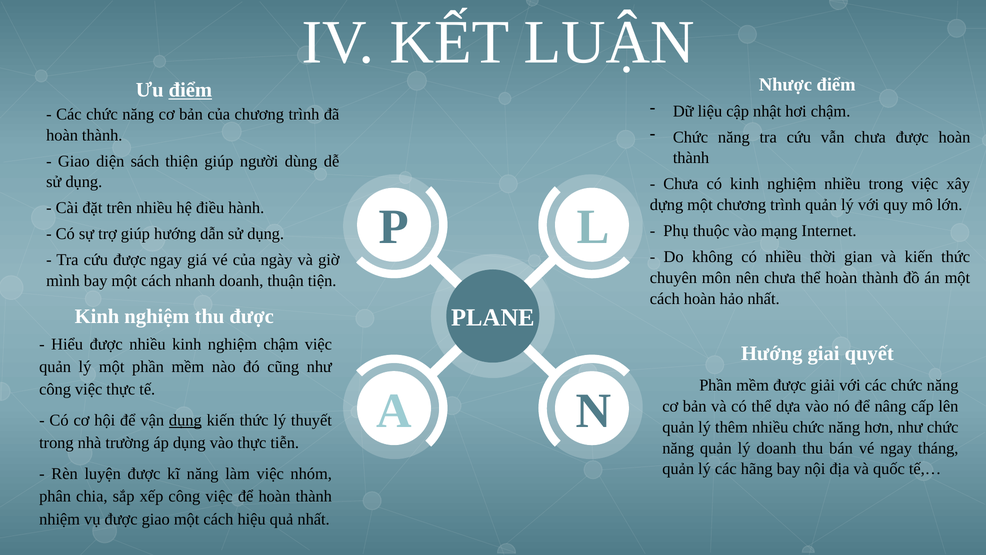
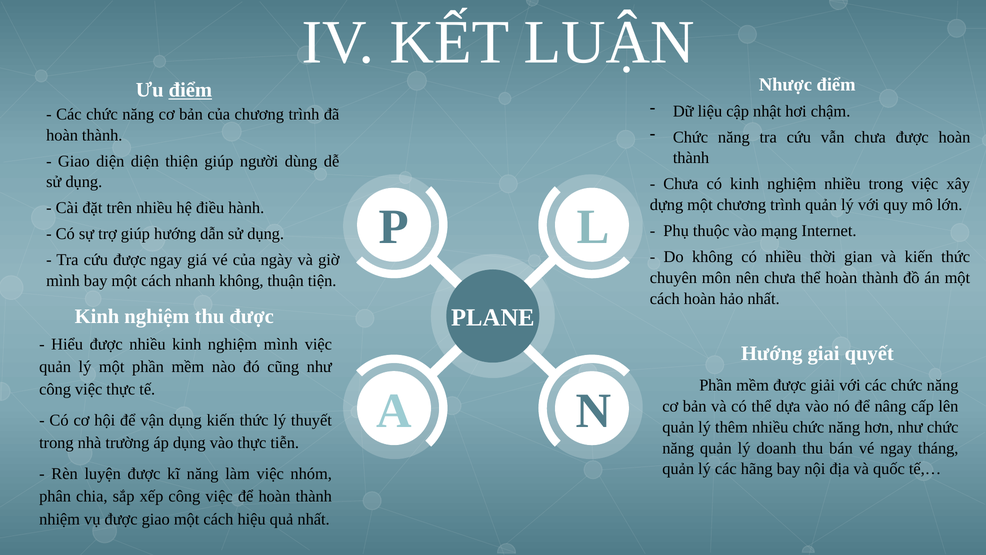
diện sách: sách -> diện
nhanh doanh: doanh -> không
nghiệm chậm: chậm -> mình
dụng at (185, 420) underline: present -> none
